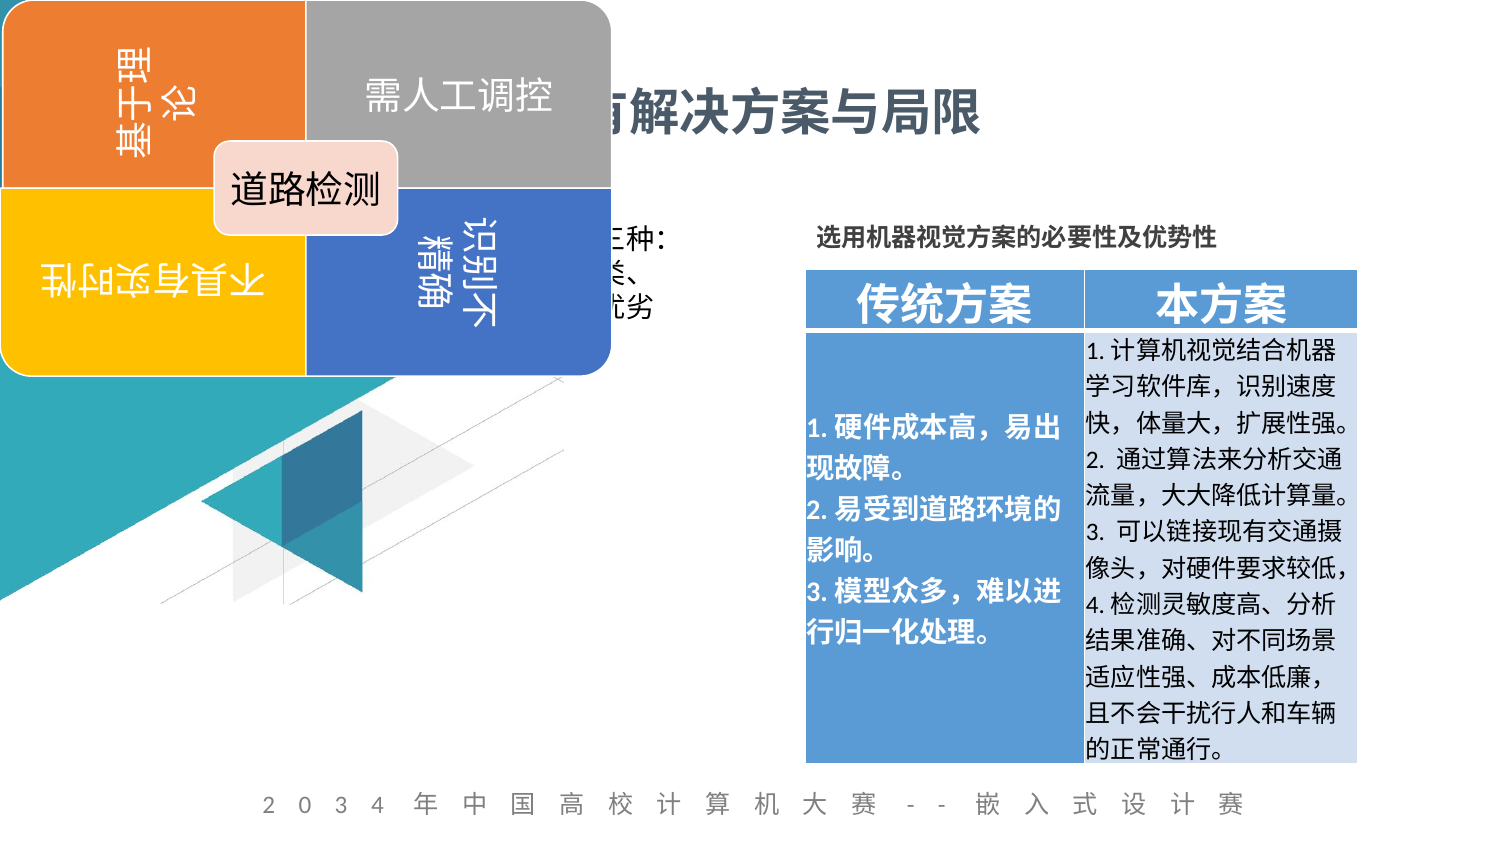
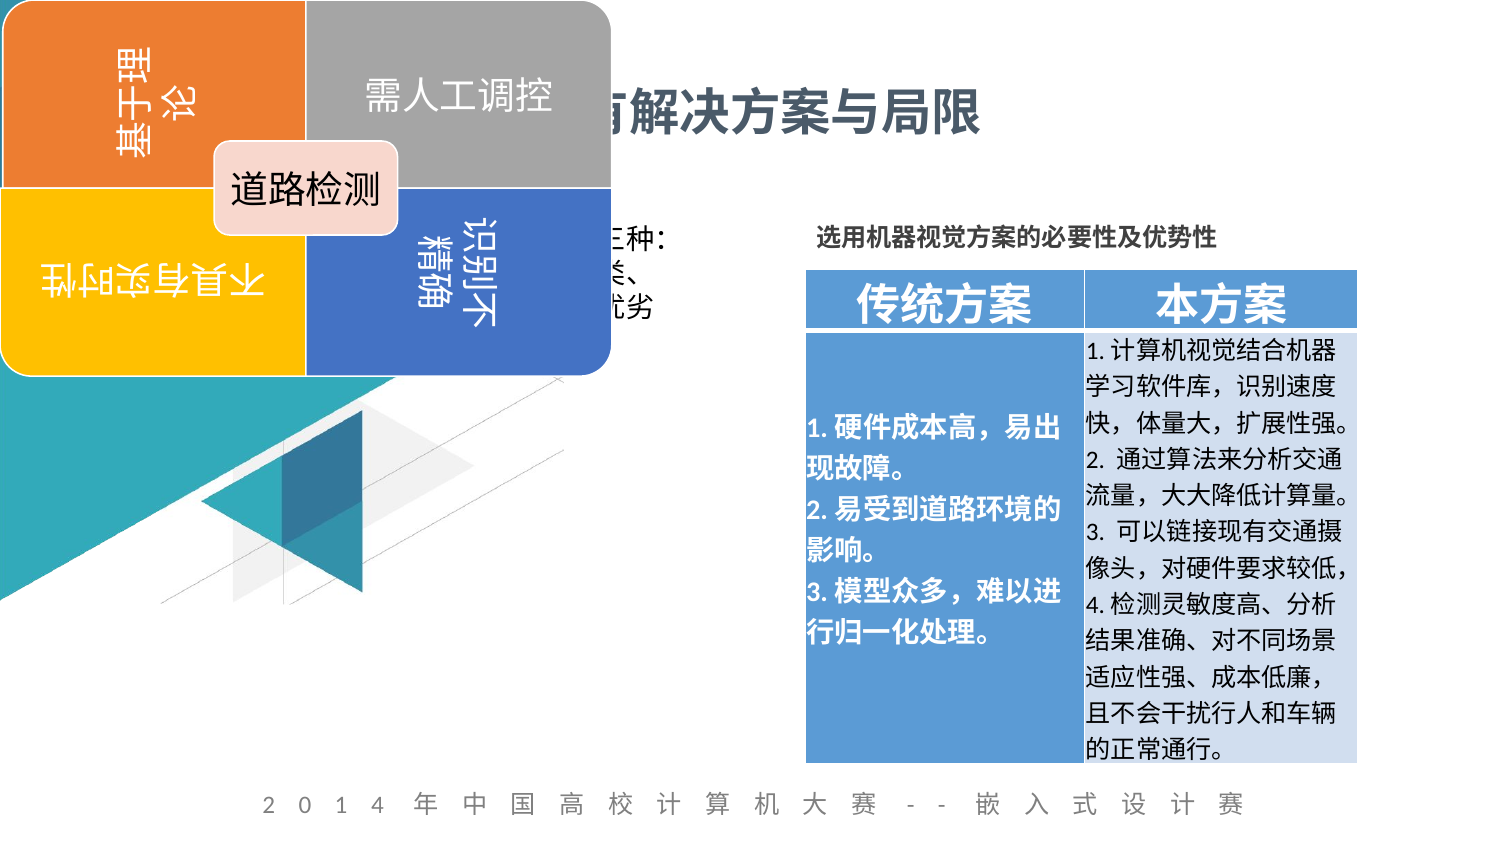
3 at (341, 805): 3 -> 1
